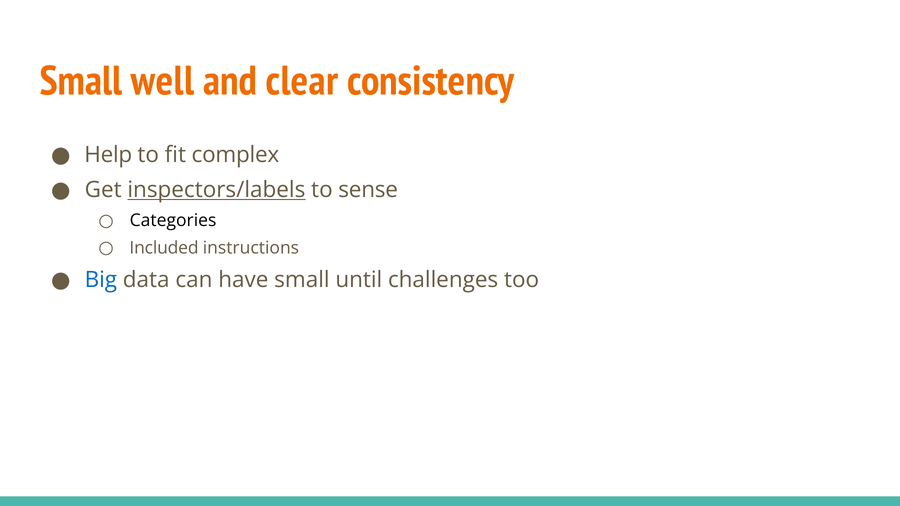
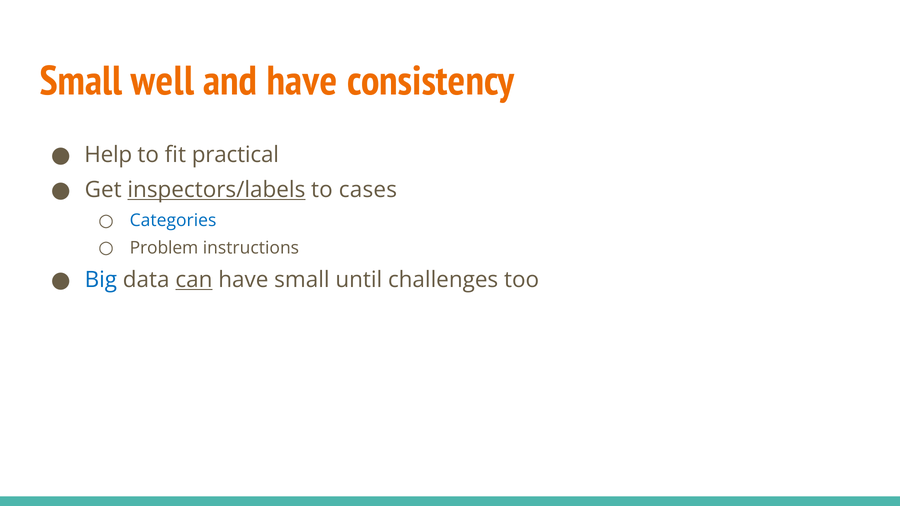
and clear: clear -> have
complex: complex -> practical
sense: sense -> cases
Categories colour: black -> blue
Included: Included -> Problem
can underline: none -> present
